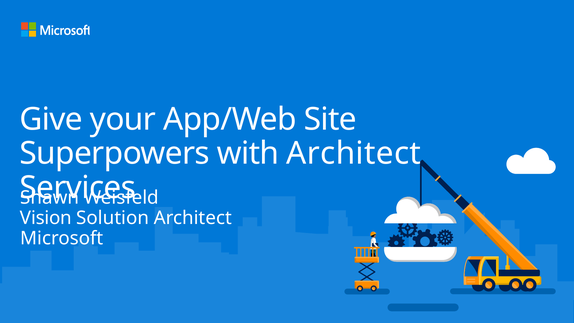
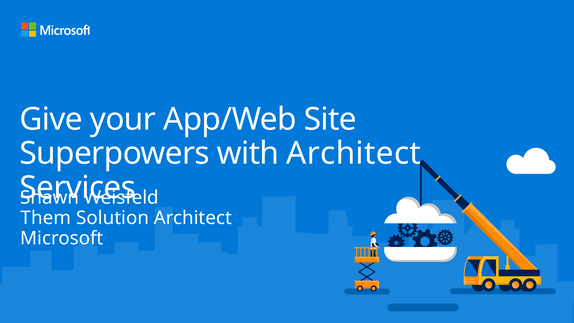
Vision: Vision -> Them
